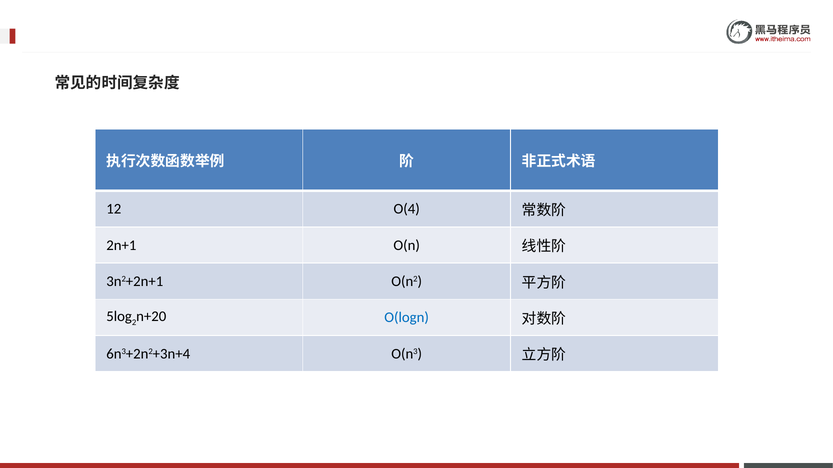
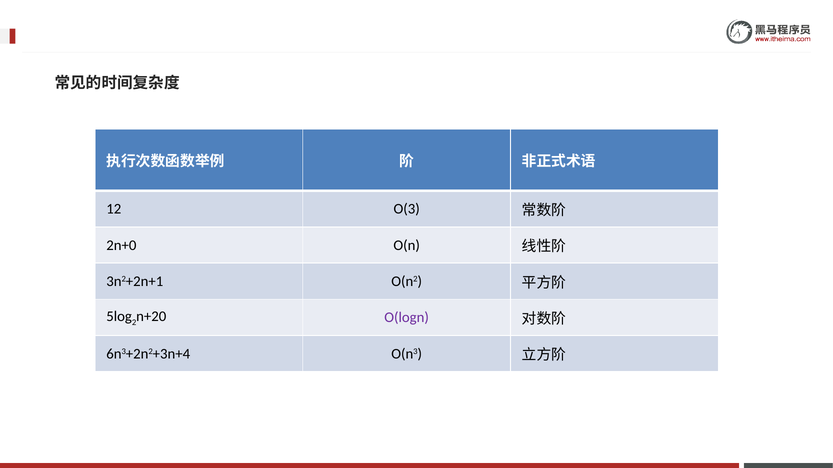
O(4: O(4 -> O(3
2n+1: 2n+1 -> 2n+0
O(logn colour: blue -> purple
